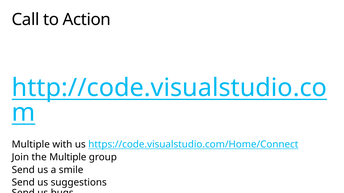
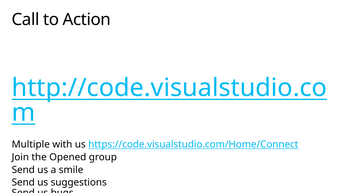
the Multiple: Multiple -> Opened
